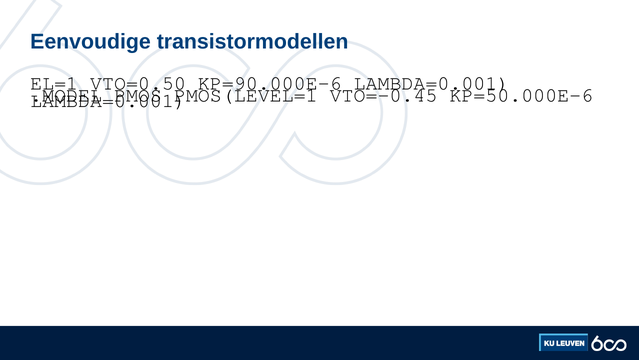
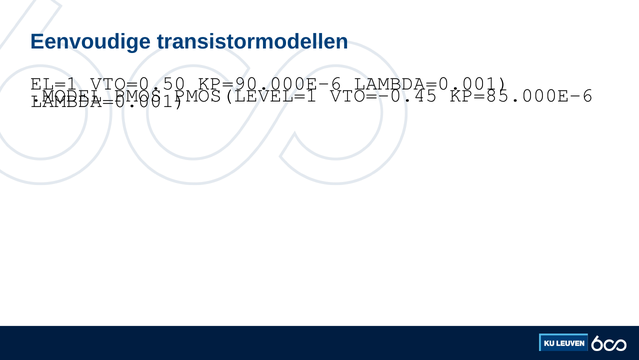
KP=50.000E-6: KP=50.000E-6 -> KP=85.000E-6
